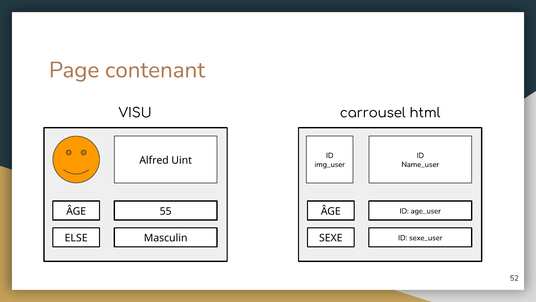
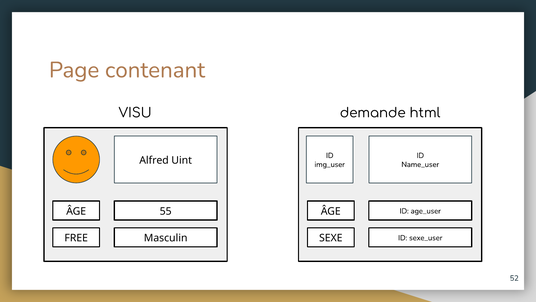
carrousel: carrousel -> demande
ELSE: ELSE -> FREE
